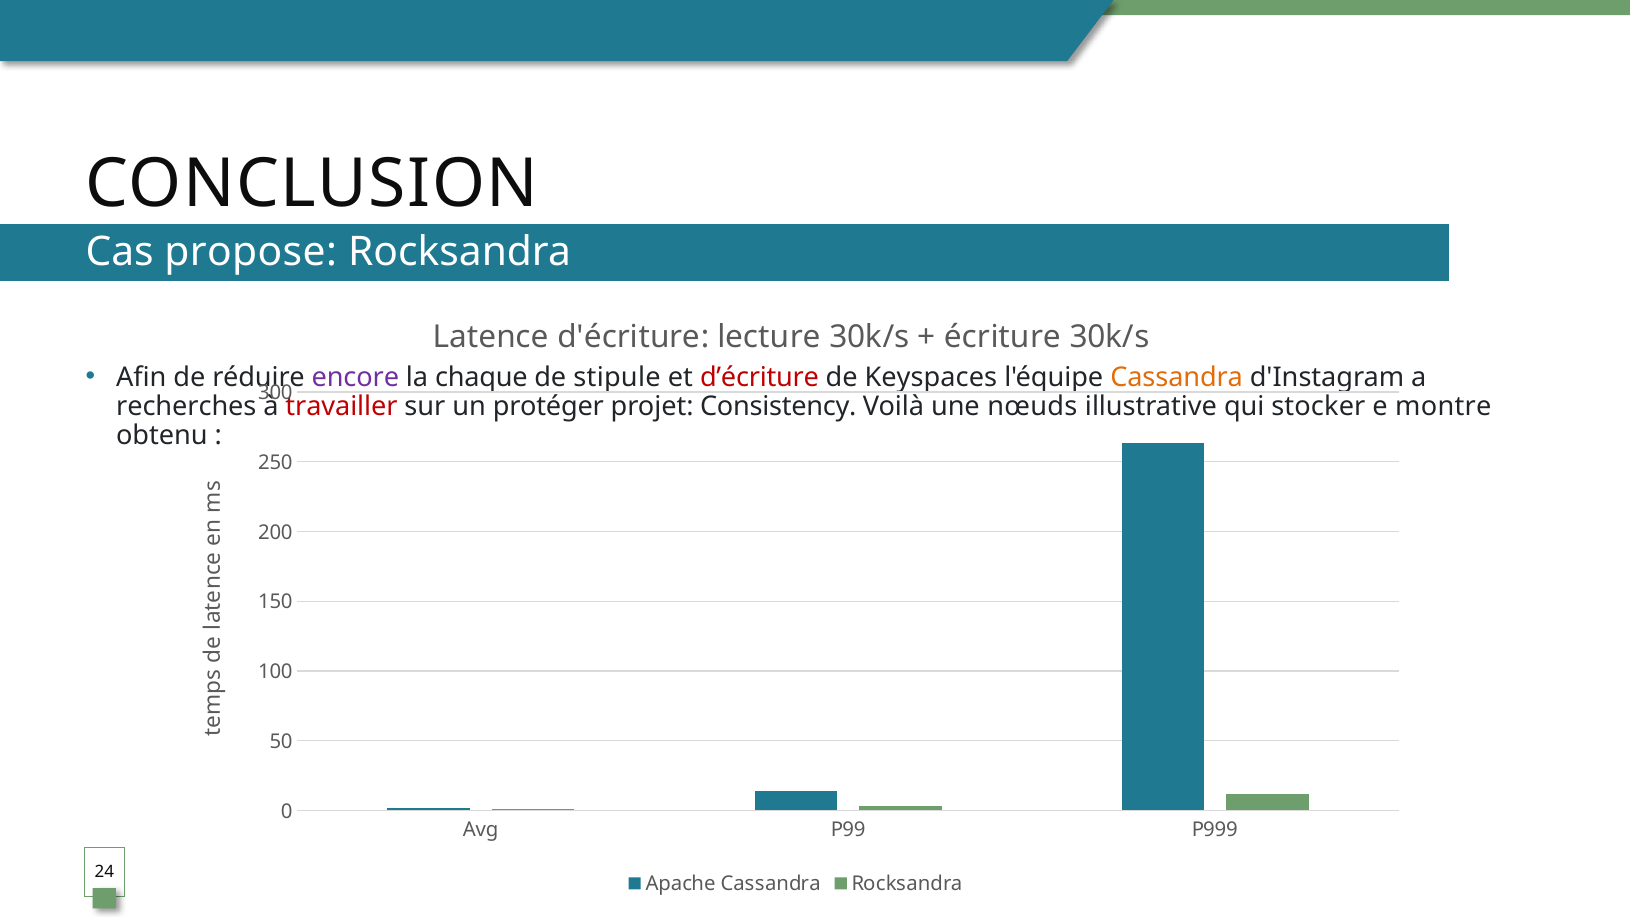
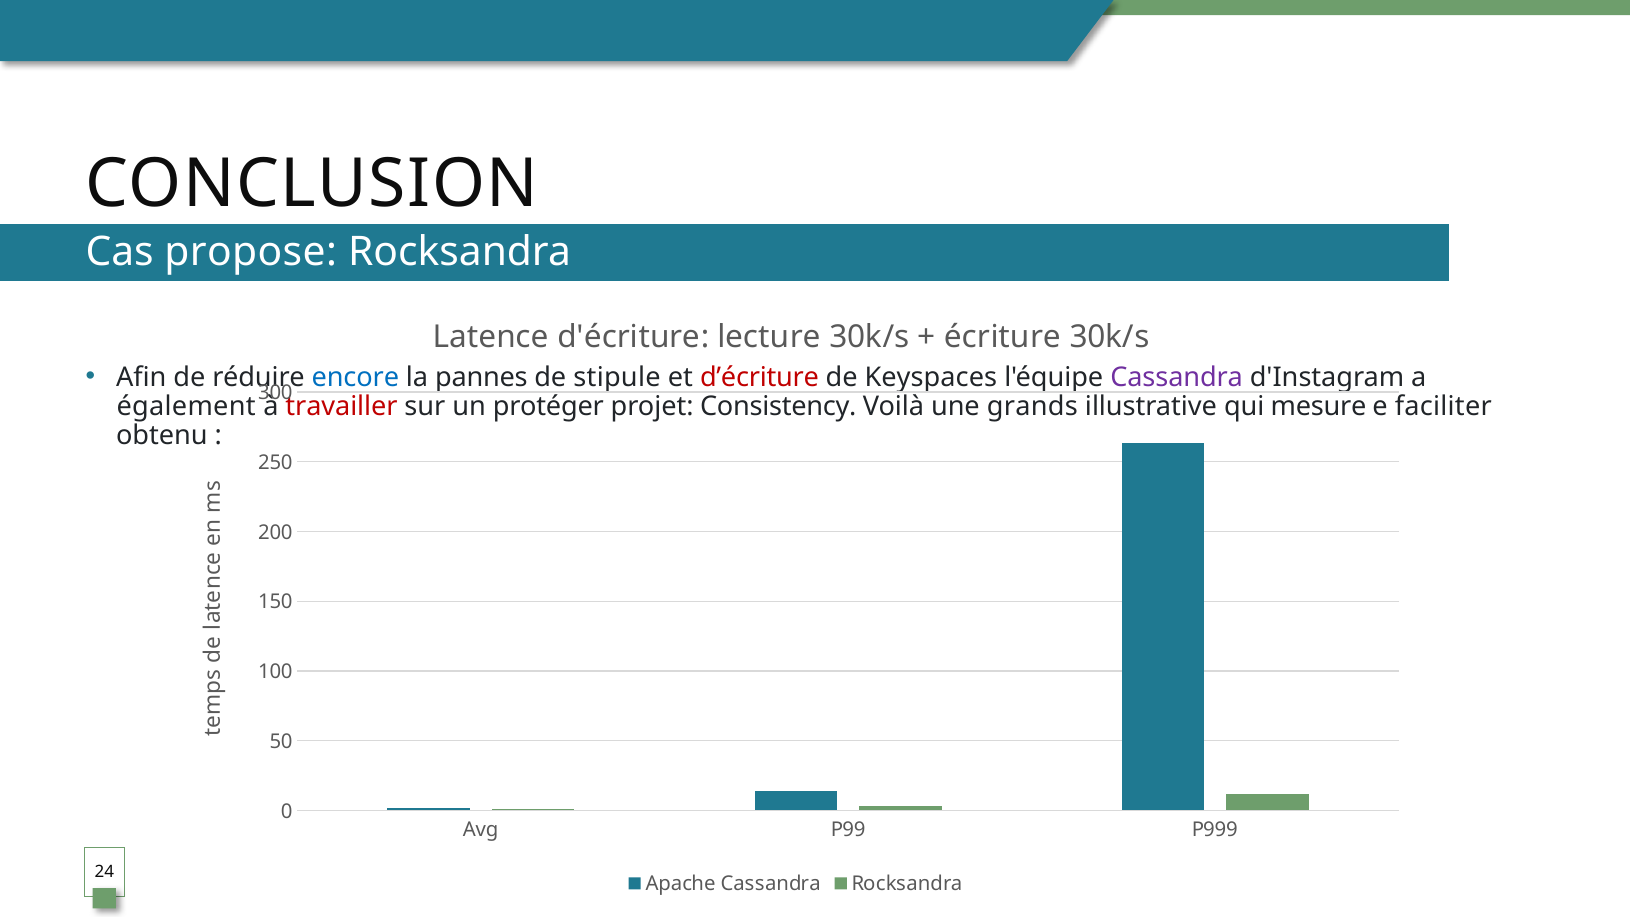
encore colour: purple -> blue
chaque: chaque -> pannes
Cassandra at (1177, 377) colour: orange -> purple
recherches: recherches -> également
nœuds: nœuds -> grands
stocker: stocker -> mesure
montre: montre -> faciliter
